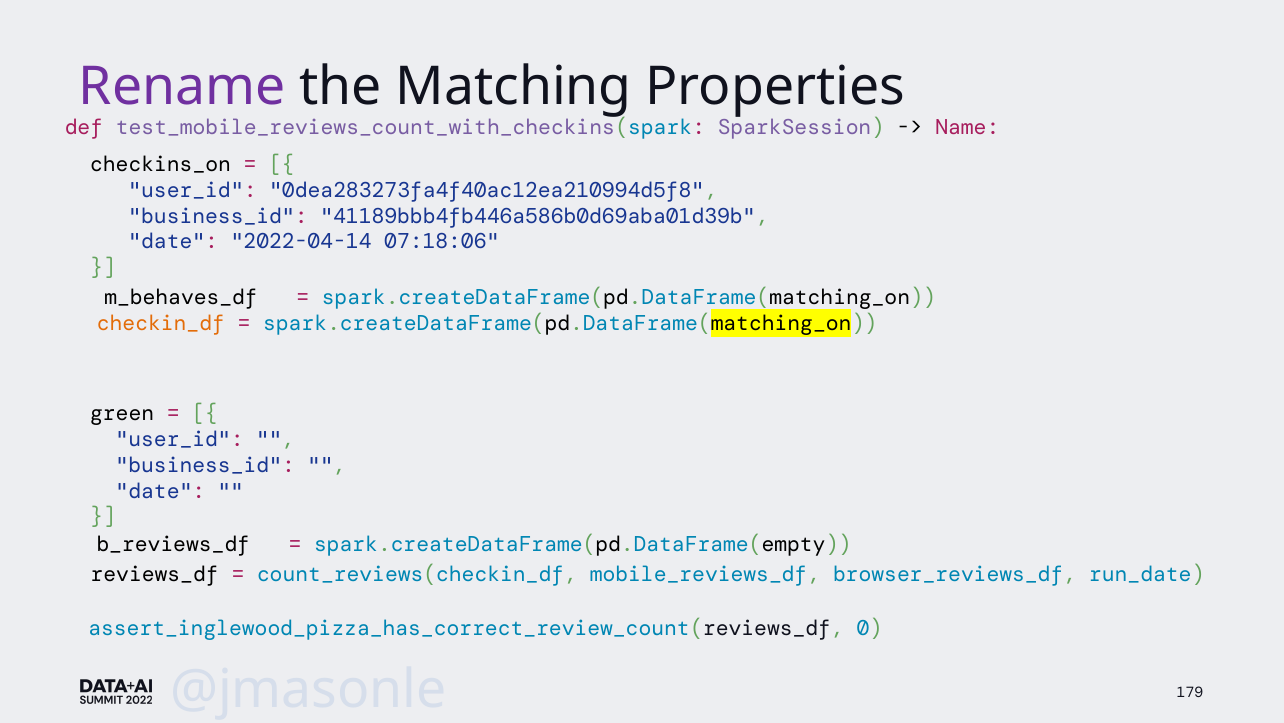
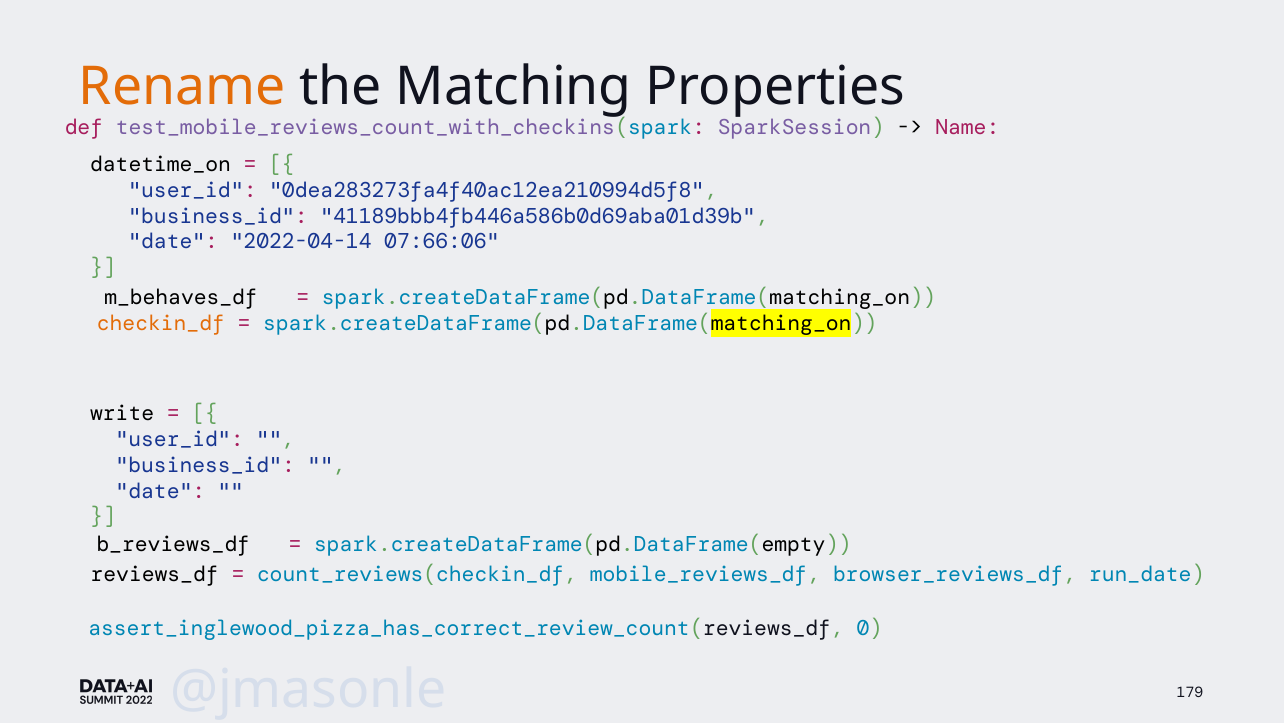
Rename colour: purple -> orange
checkins_on: checkins_on -> datetime_on
07:18:06: 07:18:06 -> 07:66:06
green: green -> write
